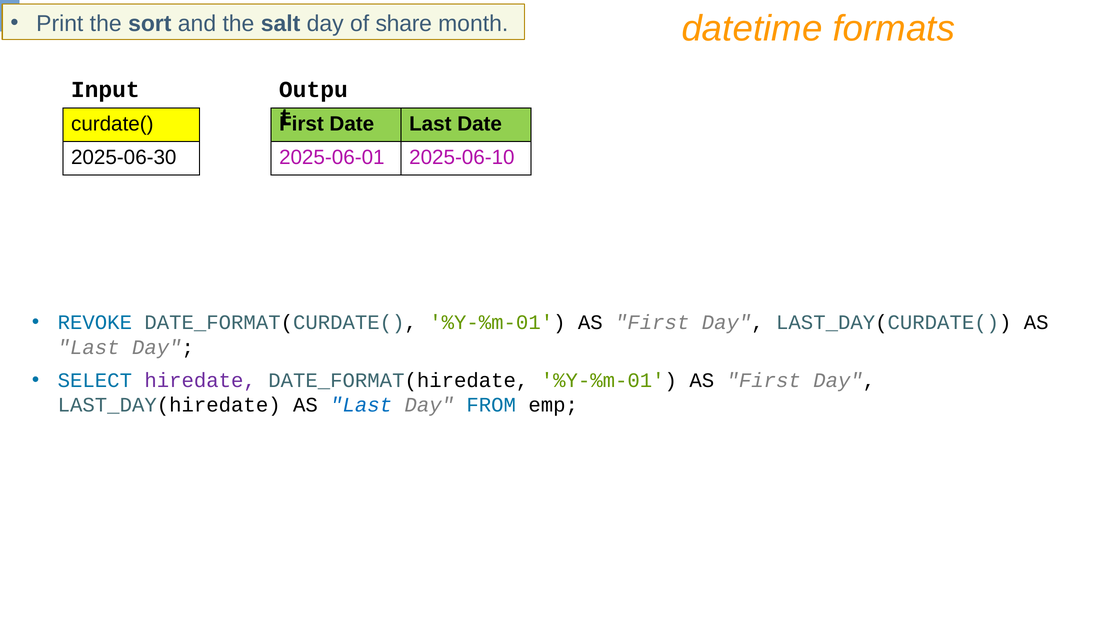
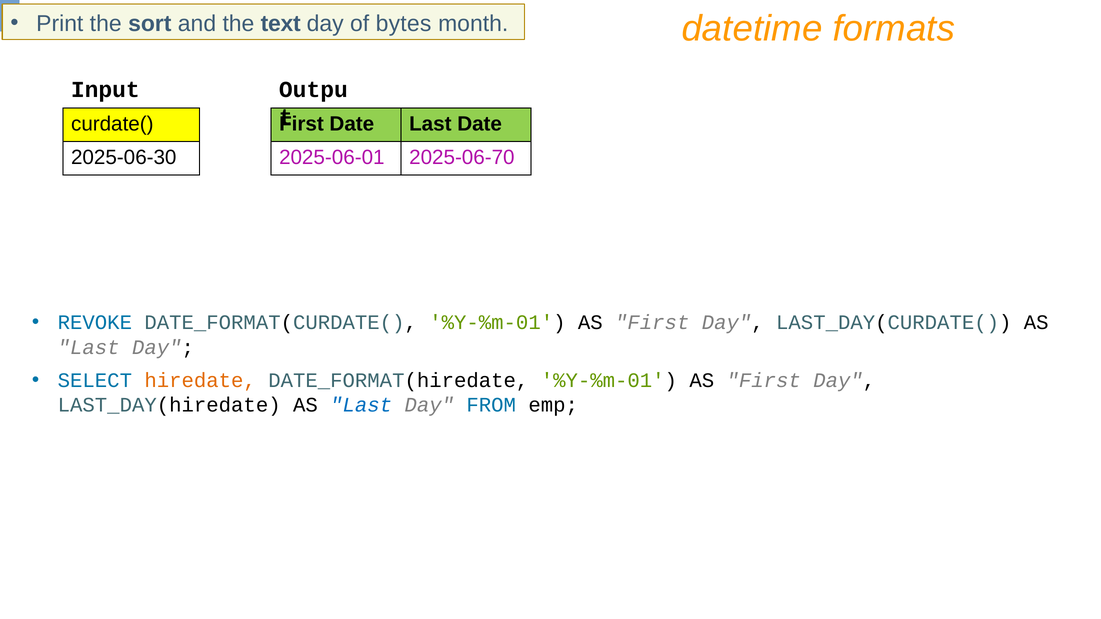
salt: salt -> text
share: share -> bytes
2025-06-10: 2025-06-10 -> 2025-06-70
hiredate colour: purple -> orange
